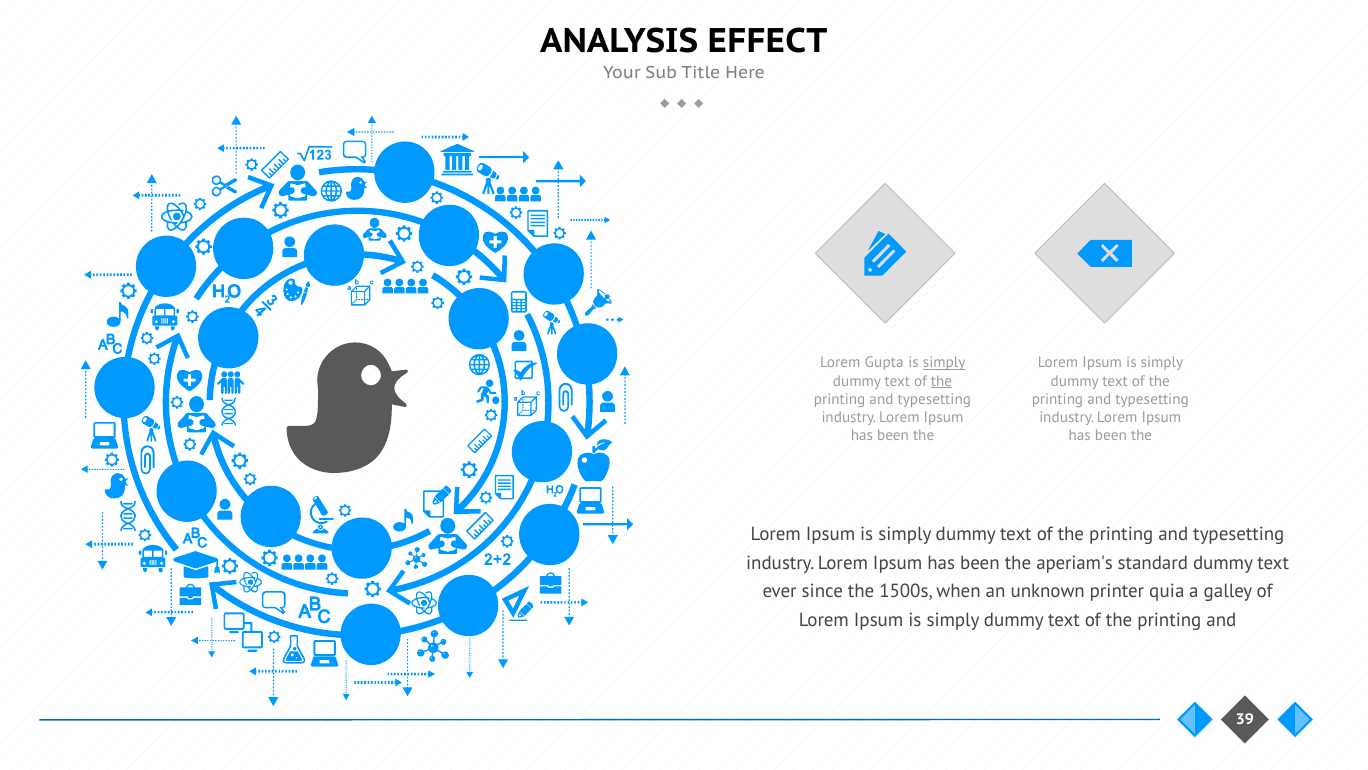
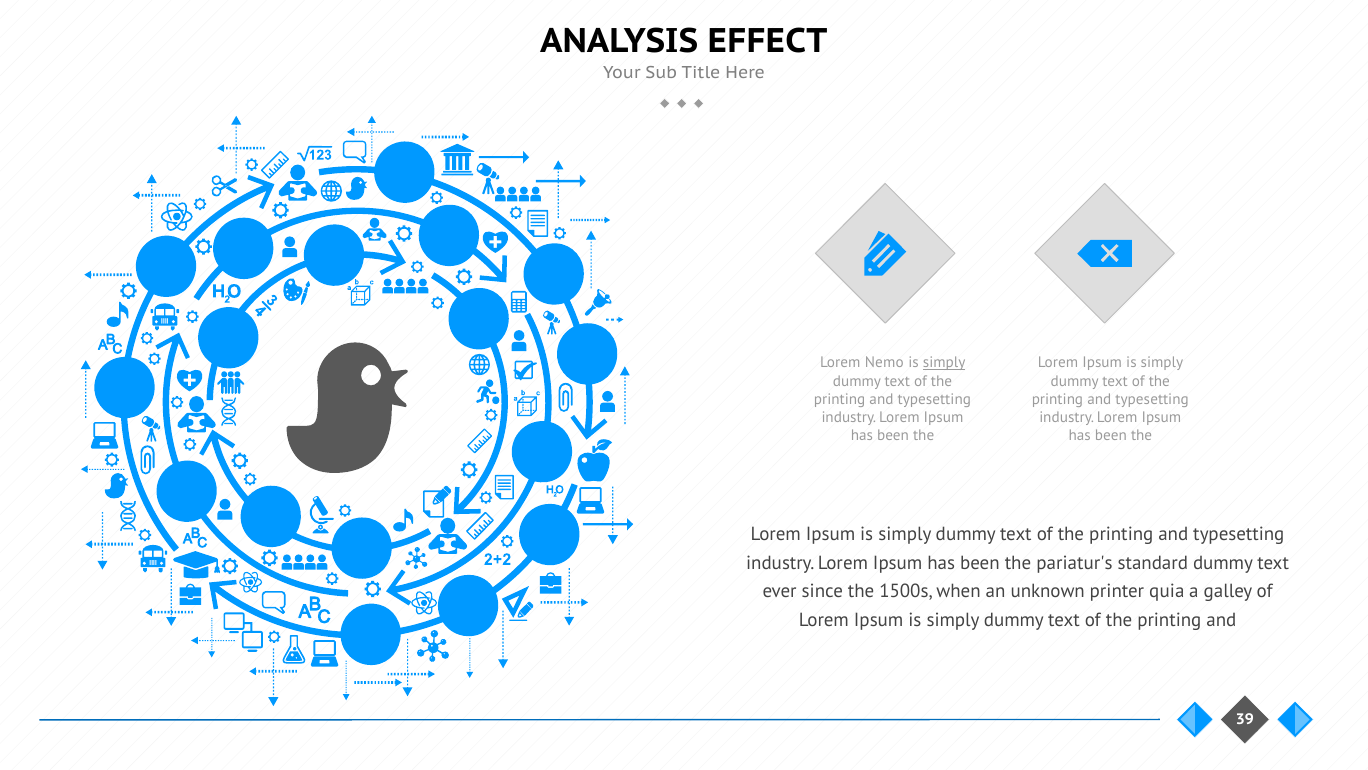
Gupta: Gupta -> Nemo
the at (942, 381) underline: present -> none
aperiam's: aperiam's -> pariatur's
